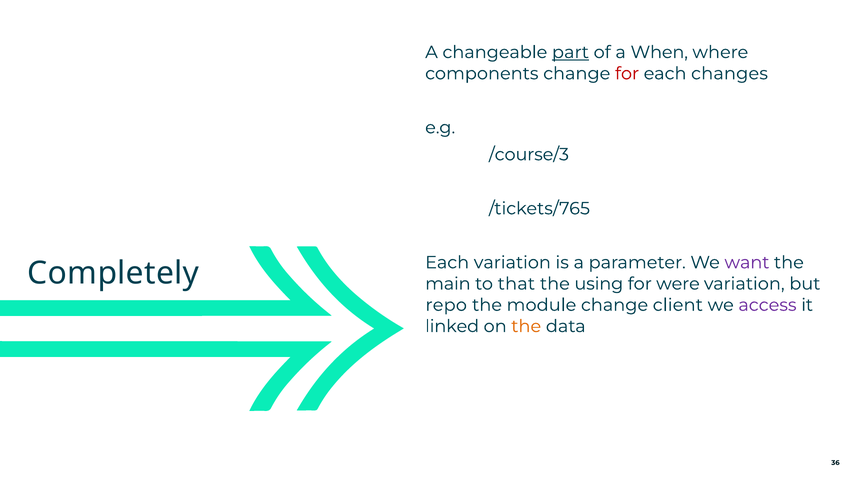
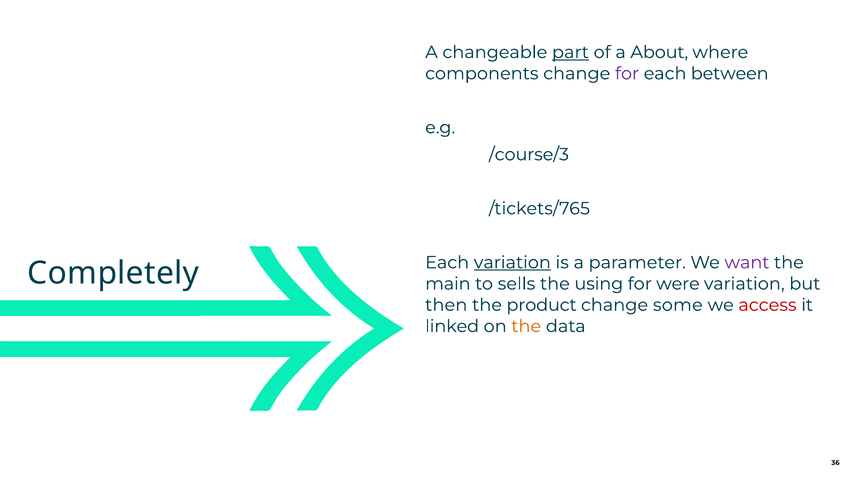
When: When -> About
for at (627, 74) colour: red -> purple
changes: changes -> between
variation at (512, 263) underline: none -> present
that: that -> sells
repo: repo -> then
module: module -> product
client: client -> some
access colour: purple -> red
